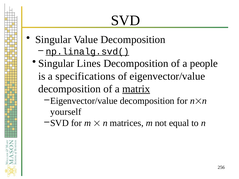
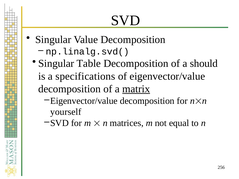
np.linalg.svd( underline: present -> none
Lines: Lines -> Table
people: people -> should
